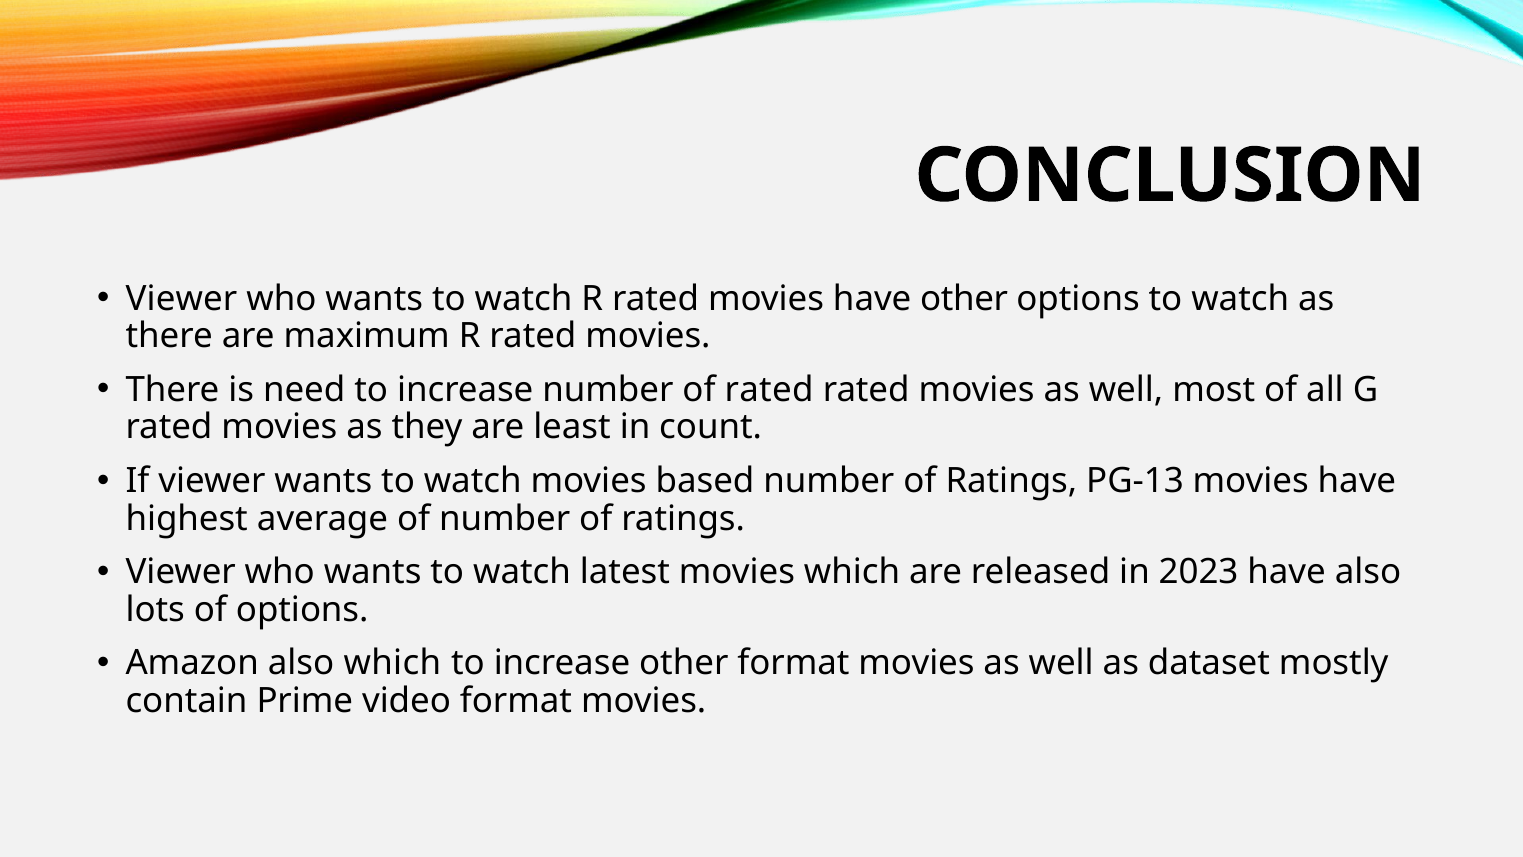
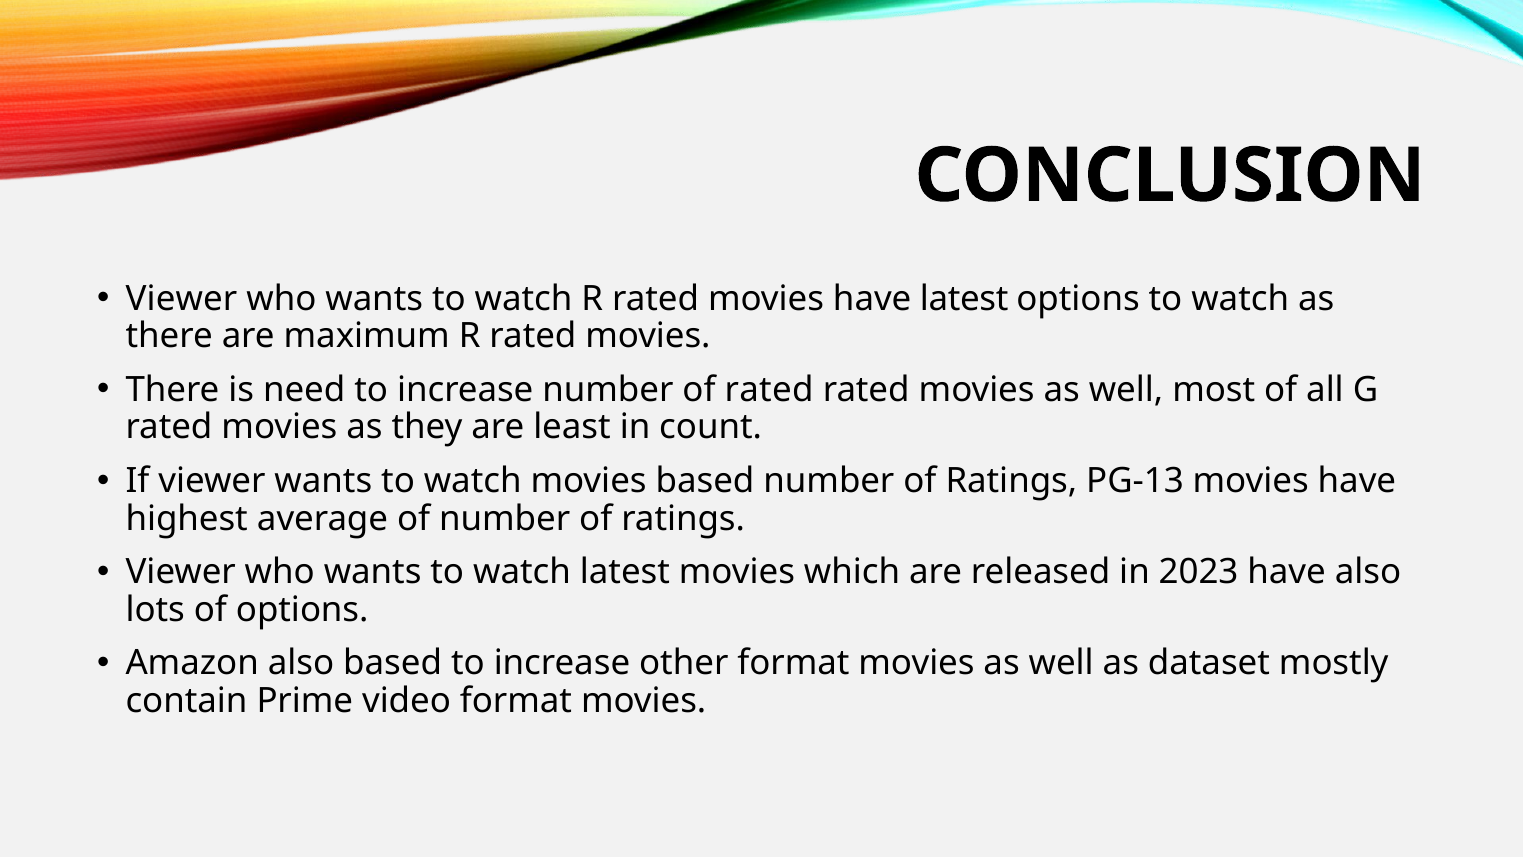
have other: other -> latest
also which: which -> based
